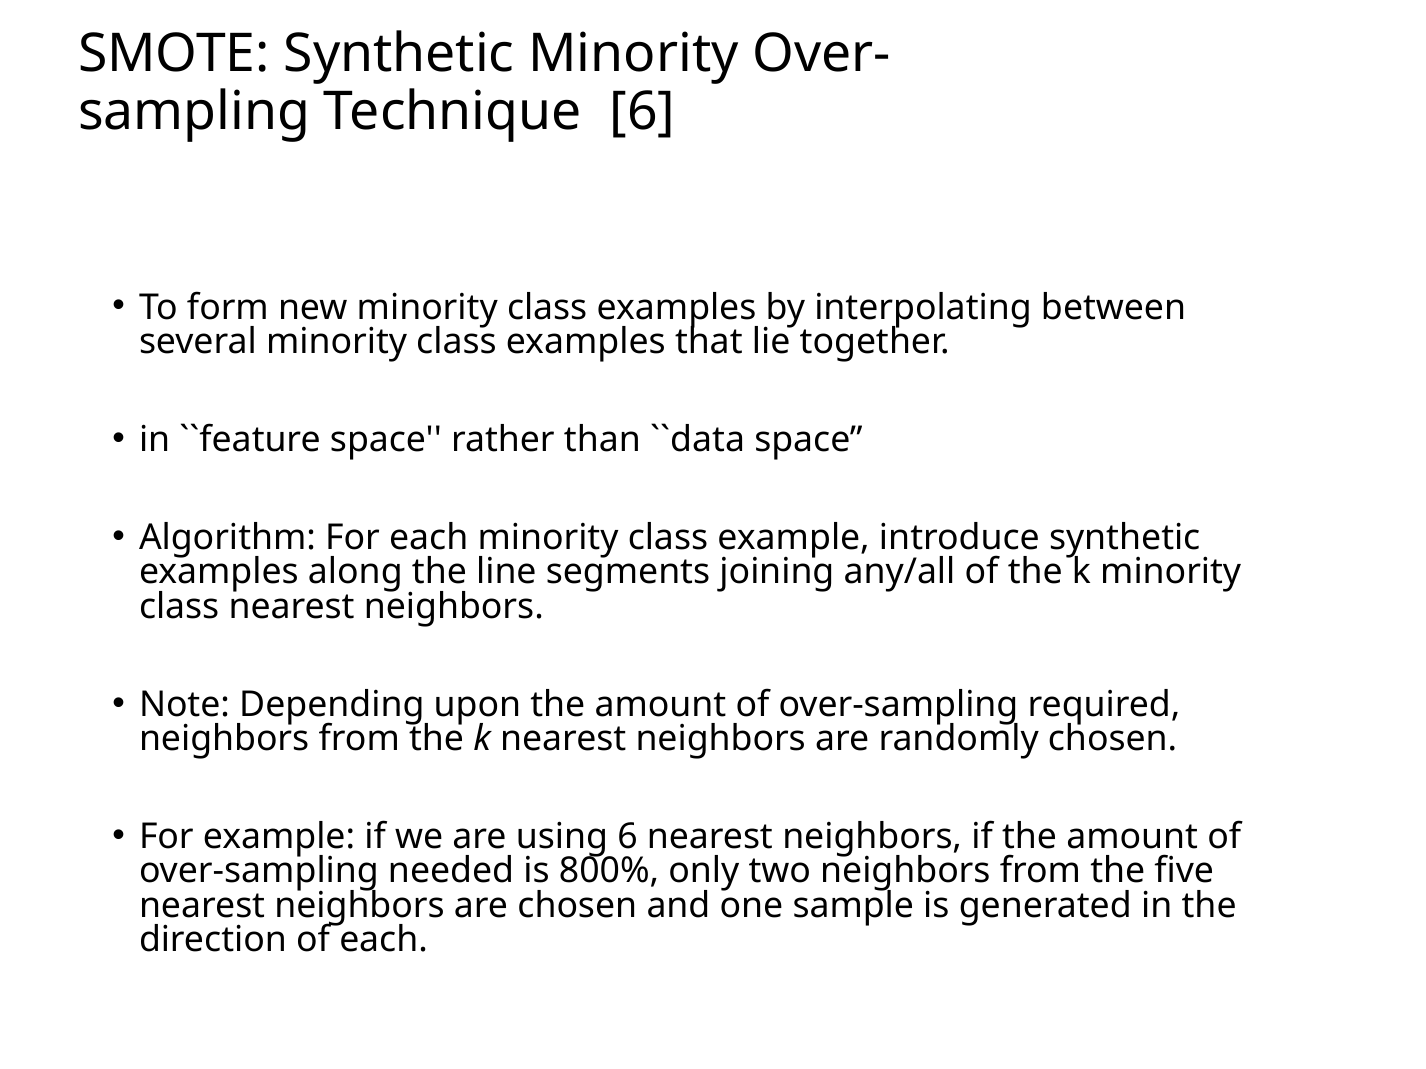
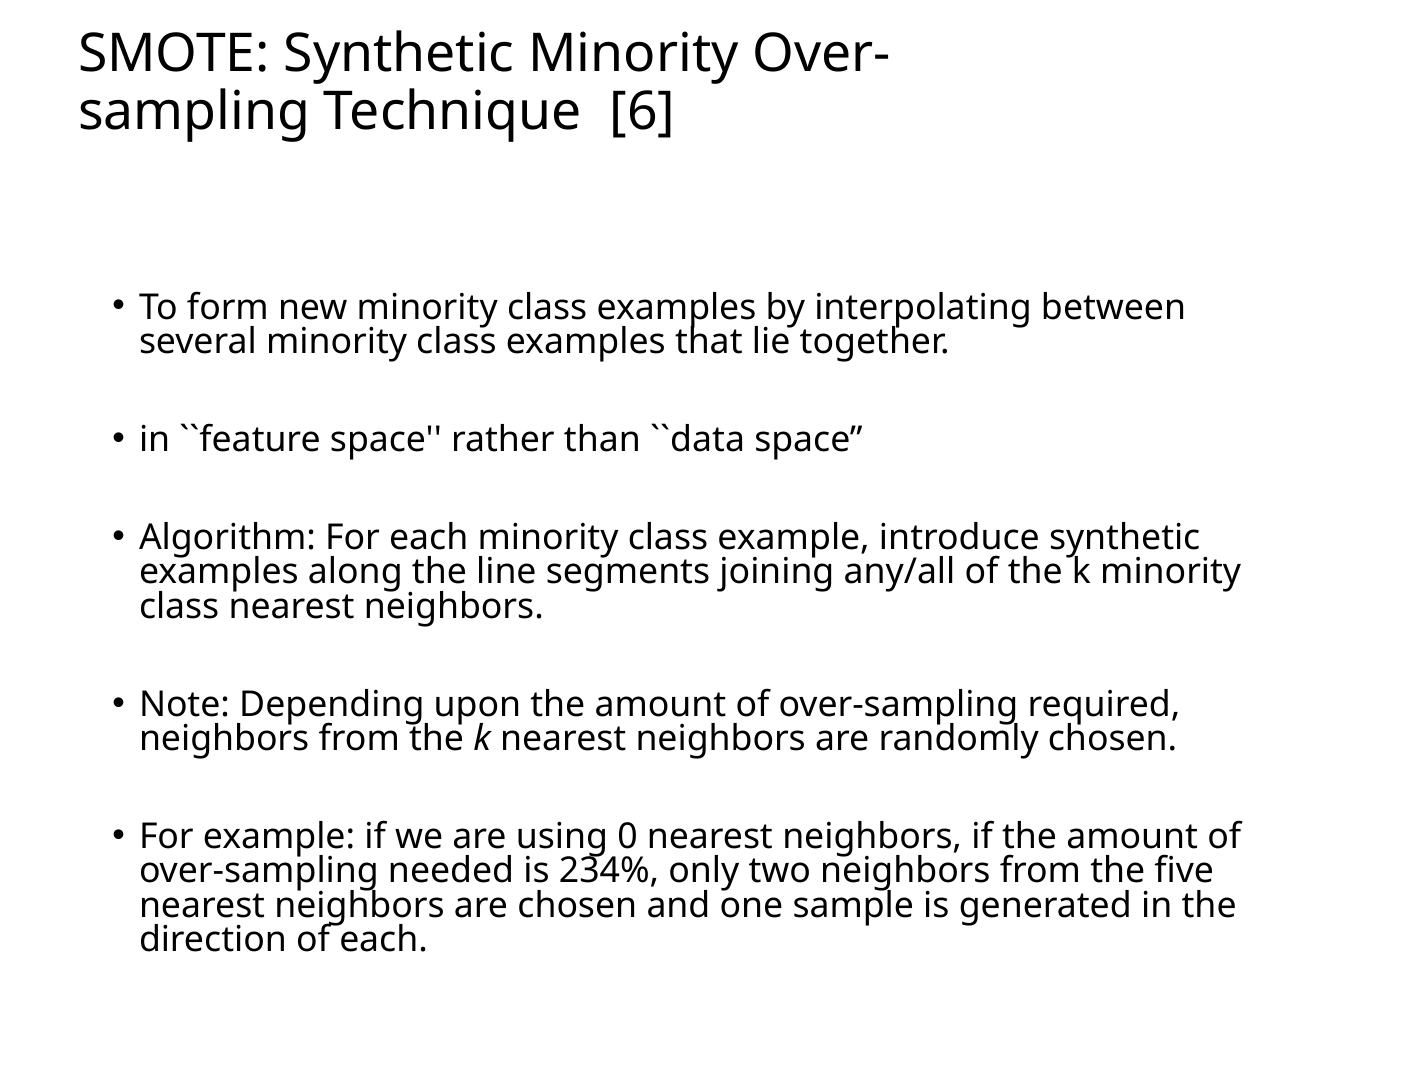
using 6: 6 -> 0
800%: 800% -> 234%
